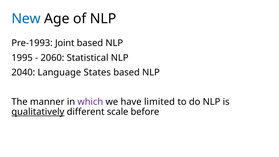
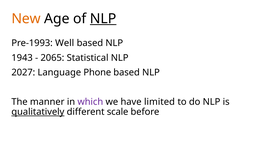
New colour: blue -> orange
NLP at (103, 19) underline: none -> present
Joint: Joint -> Well
1995: 1995 -> 1943
2060: 2060 -> 2065
2040: 2040 -> 2027
States: States -> Phone
